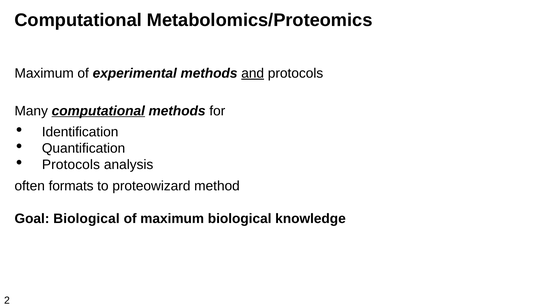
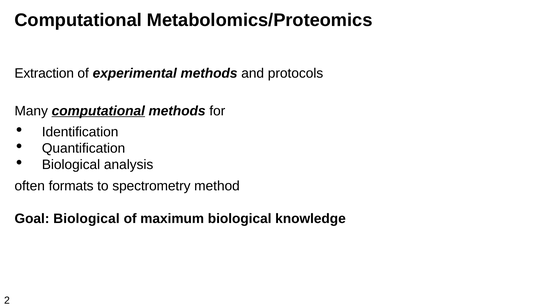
Maximum at (44, 73): Maximum -> Extraction
and underline: present -> none
Protocols at (71, 165): Protocols -> Biological
proteowizard: proteowizard -> spectrometry
